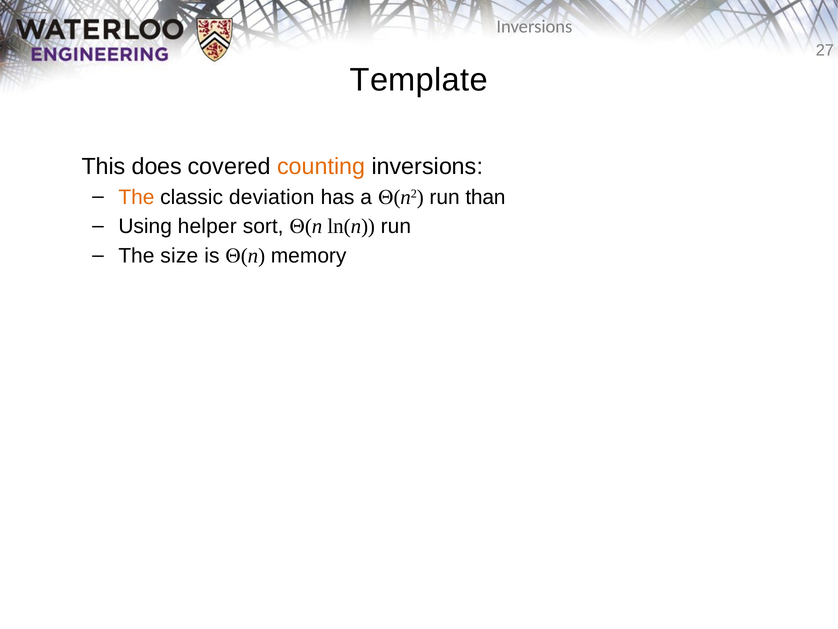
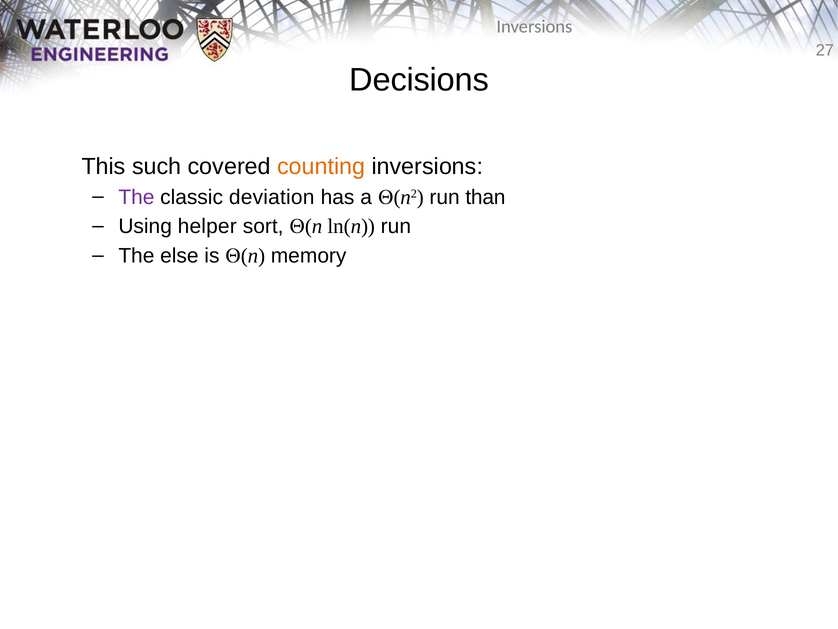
Template: Template -> Decisions
does: does -> such
The at (136, 197) colour: orange -> purple
size: size -> else
